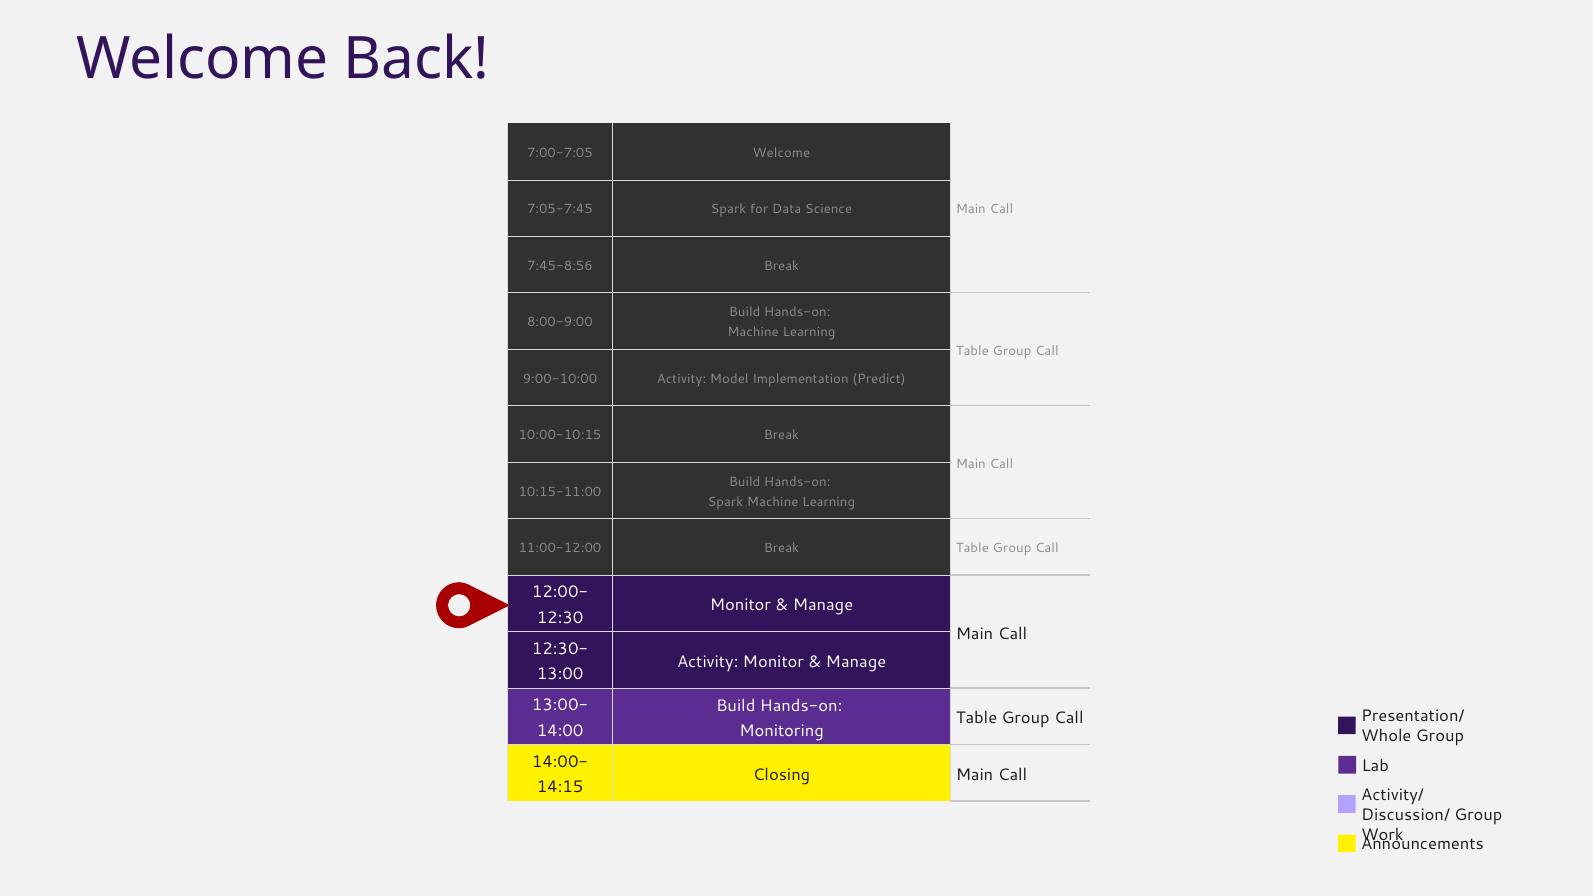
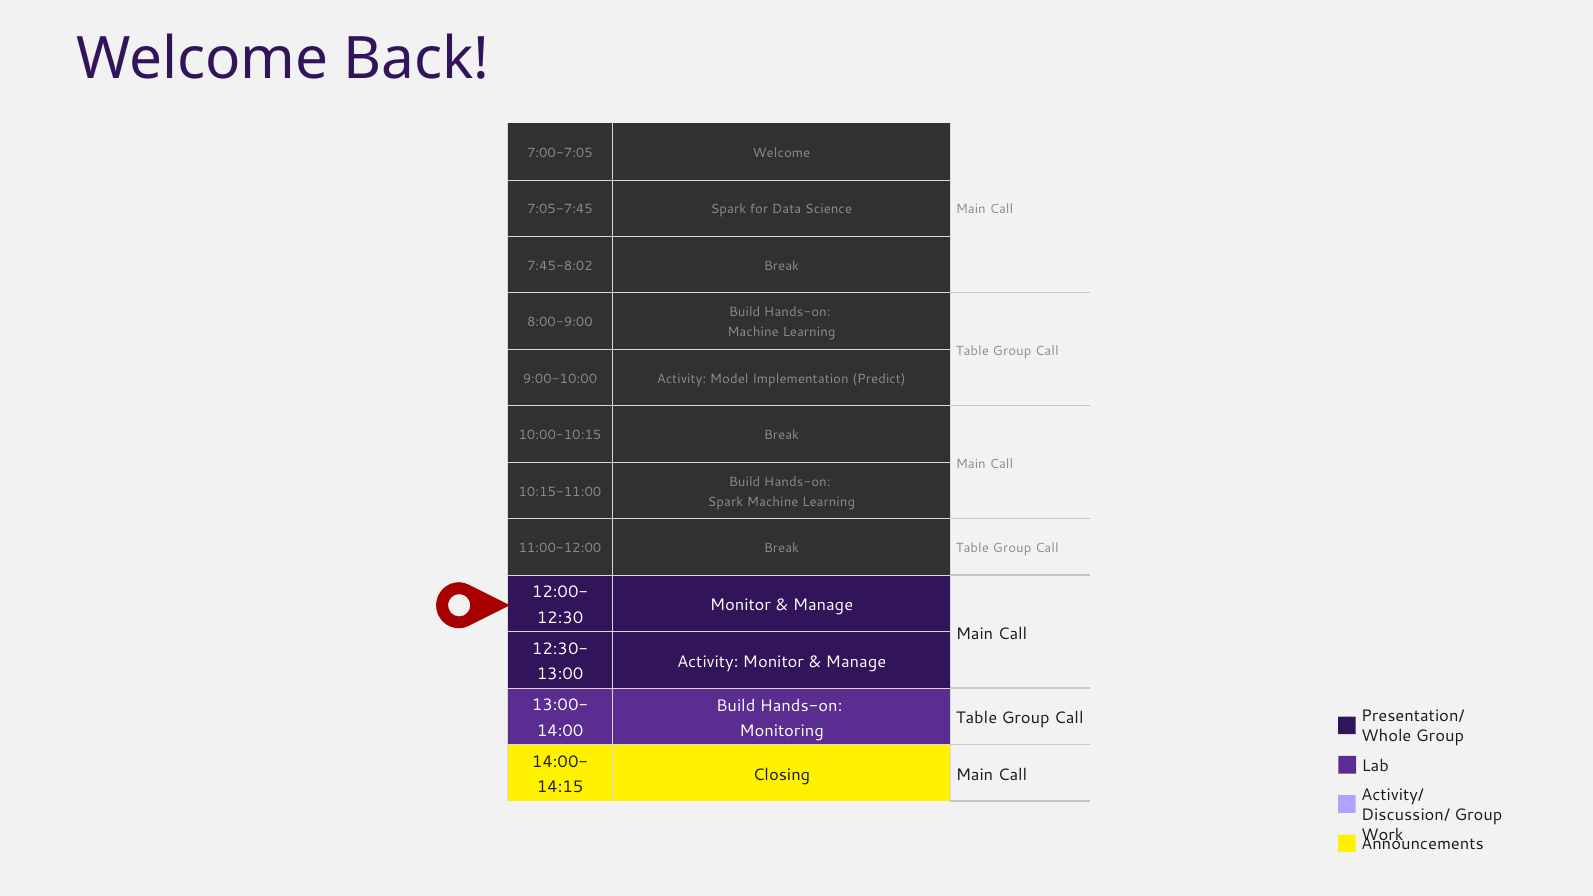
7:45-8:56: 7:45-8:56 -> 7:45-8:02
